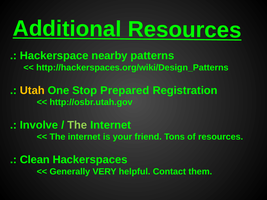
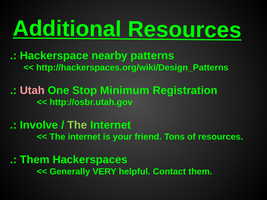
Utah colour: yellow -> pink
Prepared: Prepared -> Minimum
Clean at (35, 160): Clean -> Them
